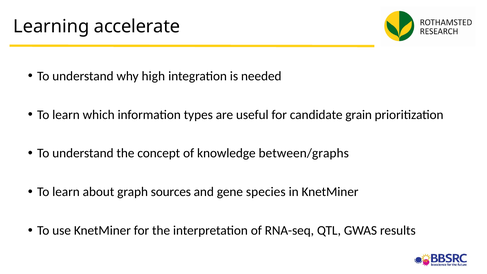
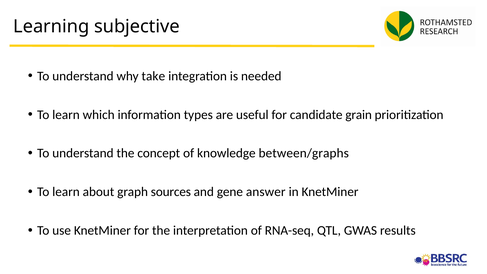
accelerate: accelerate -> subjective
high: high -> take
species: species -> answer
